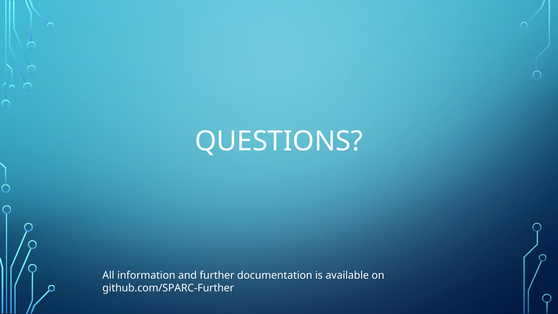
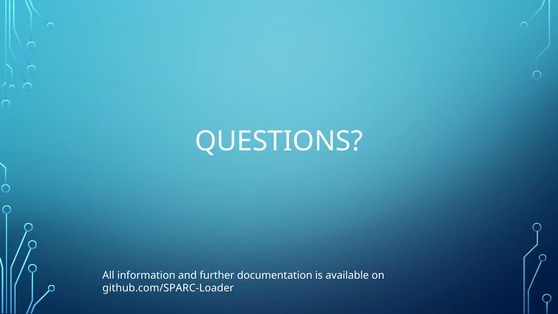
github.com/SPARC-Further: github.com/SPARC-Further -> github.com/SPARC-Loader
